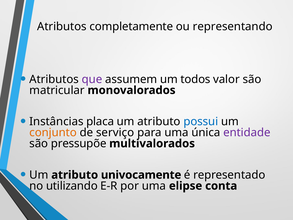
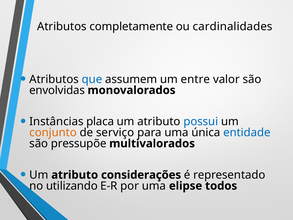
representando: representando -> cardinalidades
que colour: purple -> blue
todos: todos -> entre
matricular: matricular -> envolvidas
entidade colour: purple -> blue
univocamente: univocamente -> considerações
conta: conta -> todos
